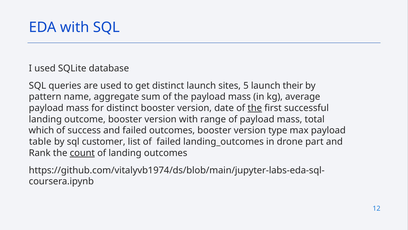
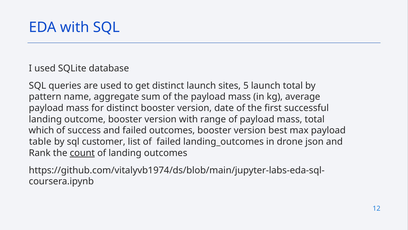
launch their: their -> total
the at (255, 108) underline: present -> none
type: type -> best
part: part -> json
